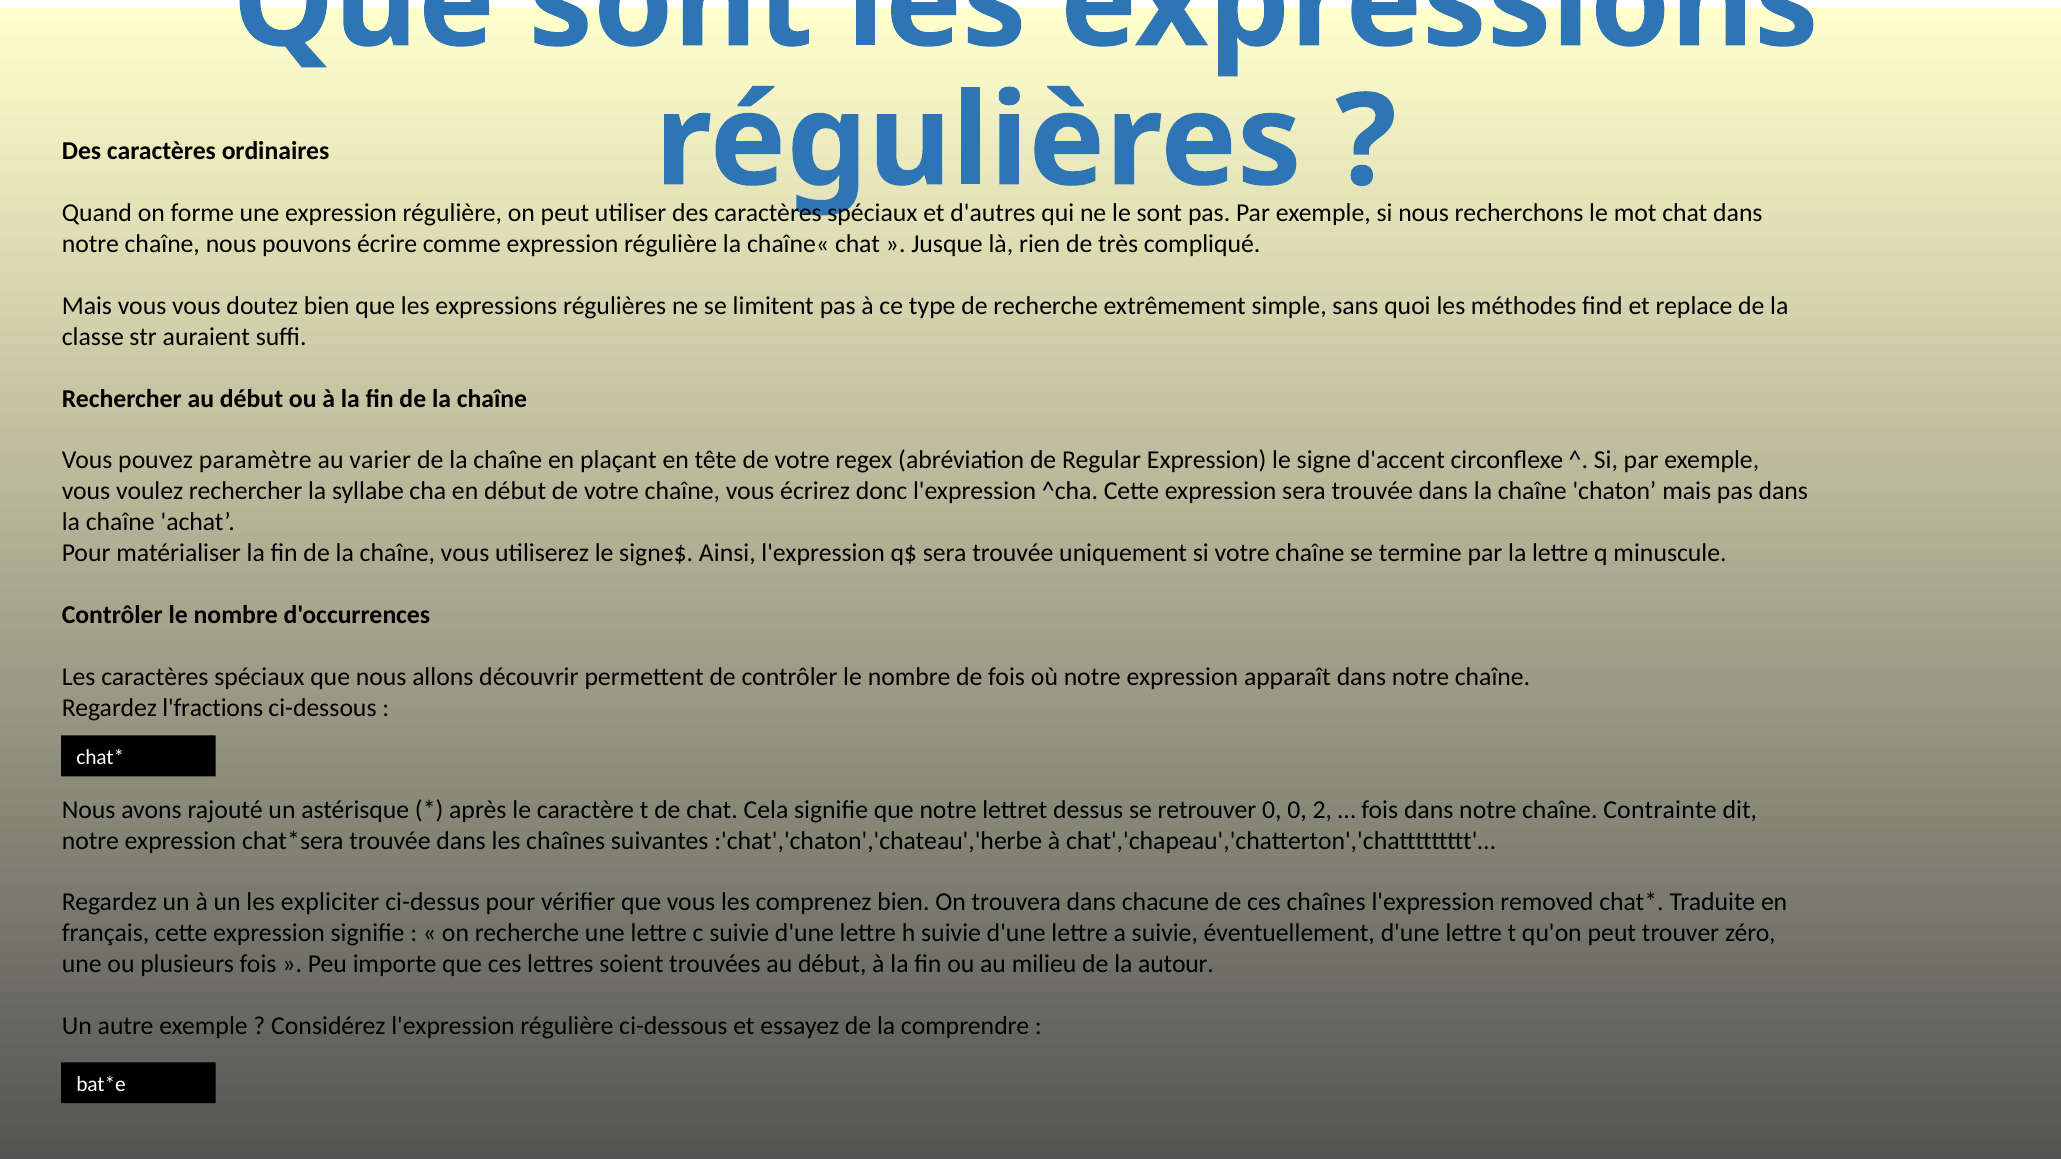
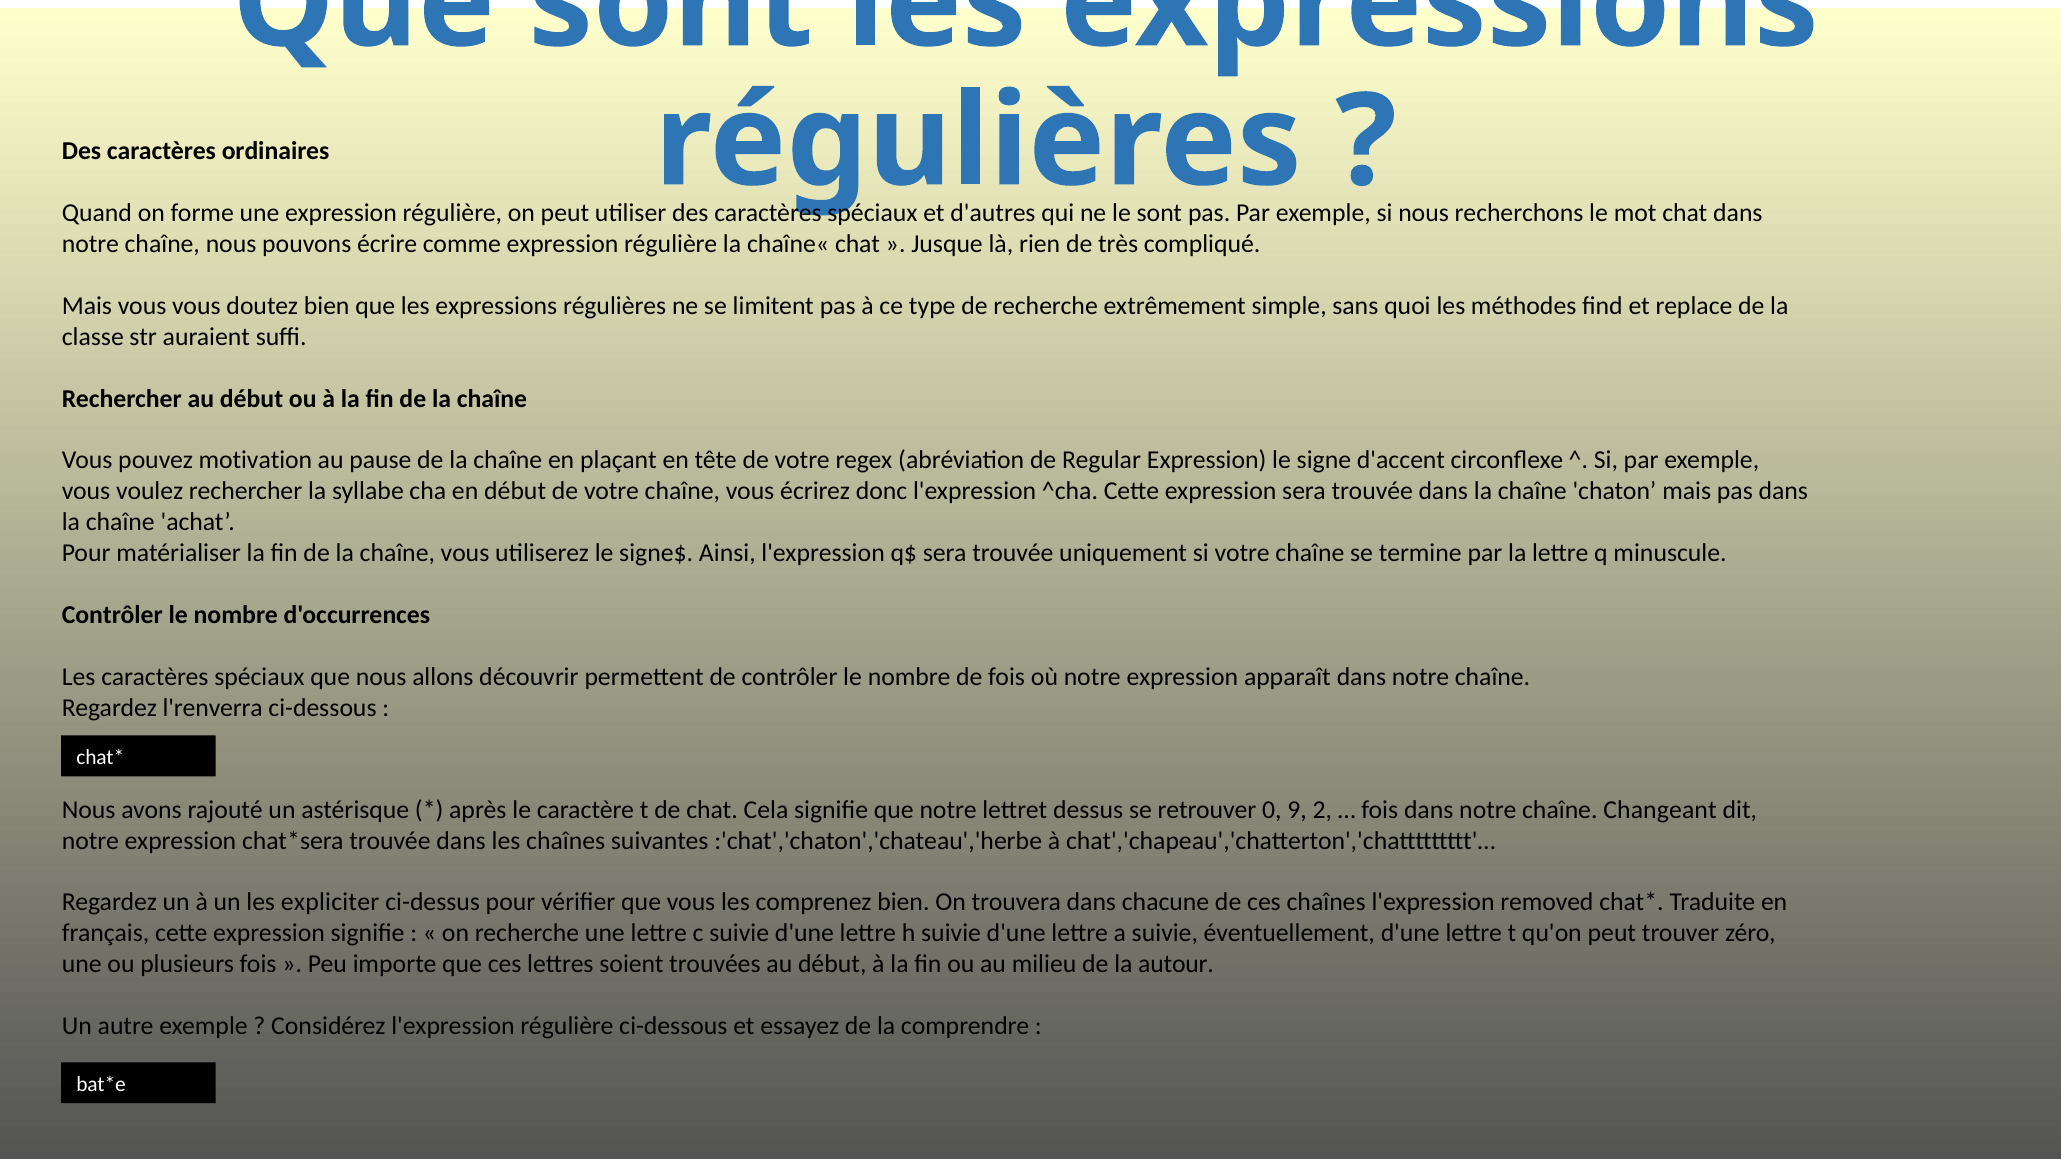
paramètre: paramètre -> motivation
varier: varier -> pause
l'fractions: l'fractions -> l'renverra
0 0: 0 -> 9
Contrainte: Contrainte -> Changeant
